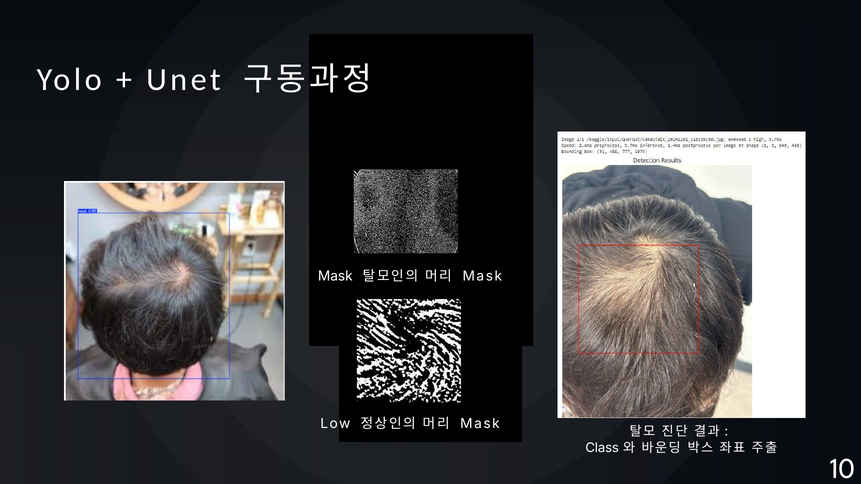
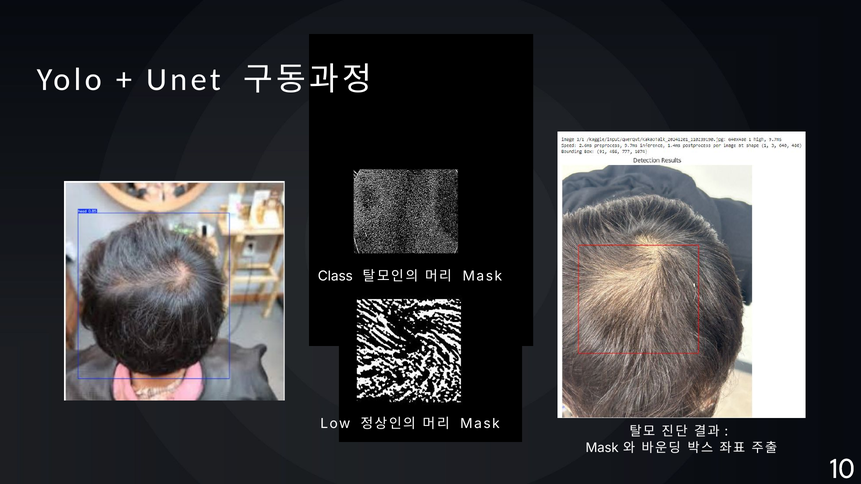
Mask at (335, 276): Mask -> Class
Class at (602, 448): Class -> Mask
